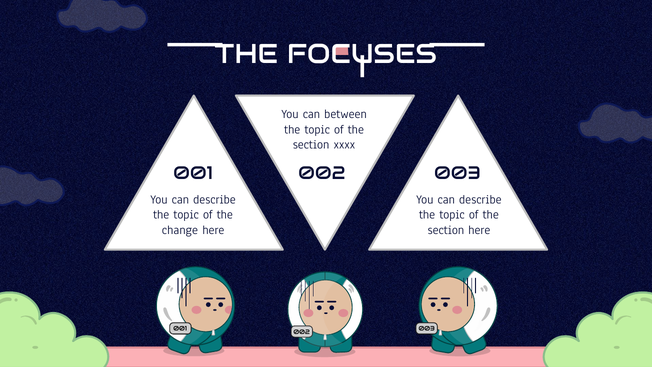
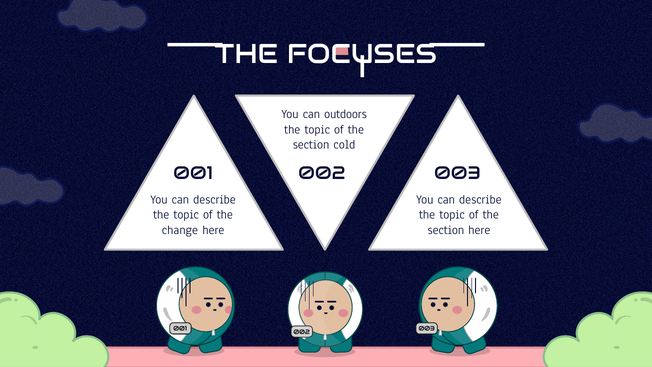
between: between -> outdoors
xxxx: xxxx -> cold
